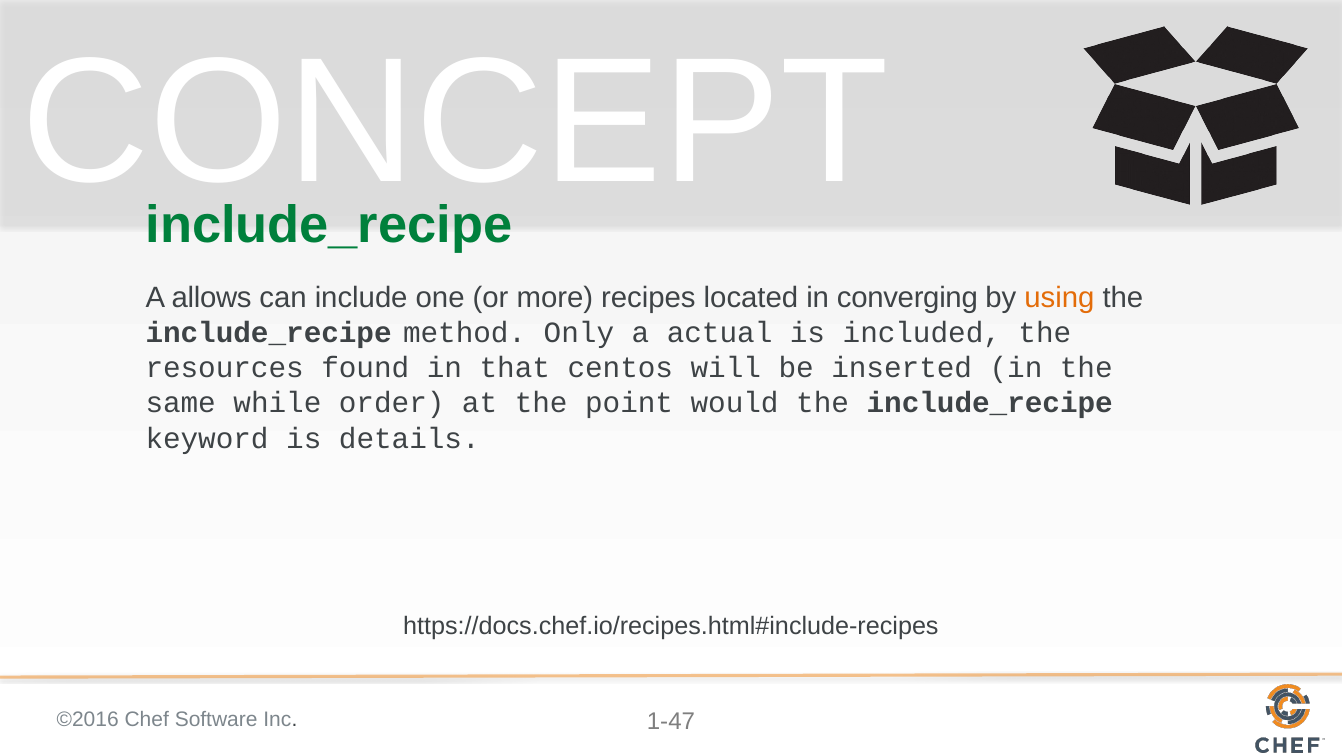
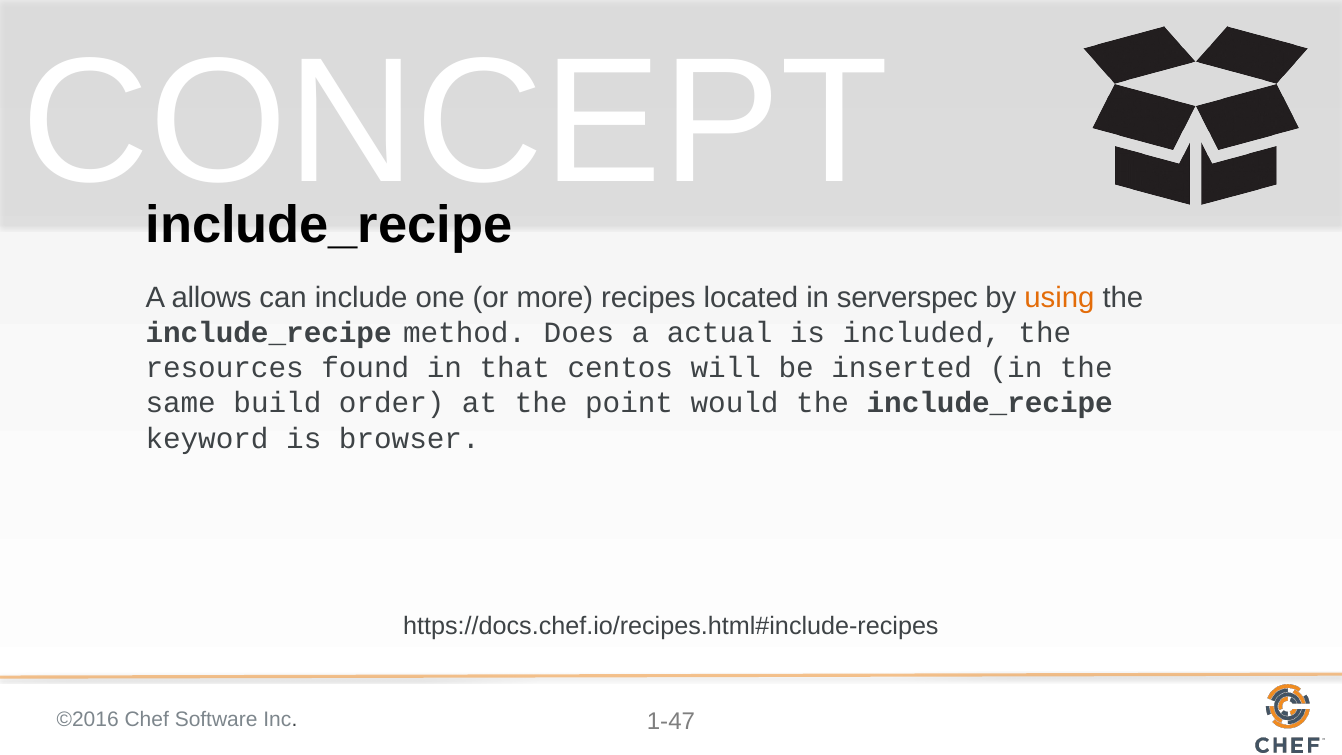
include_recipe at (329, 225) colour: green -> black
converging: converging -> serverspec
Only: Only -> Does
while: while -> build
details: details -> browser
